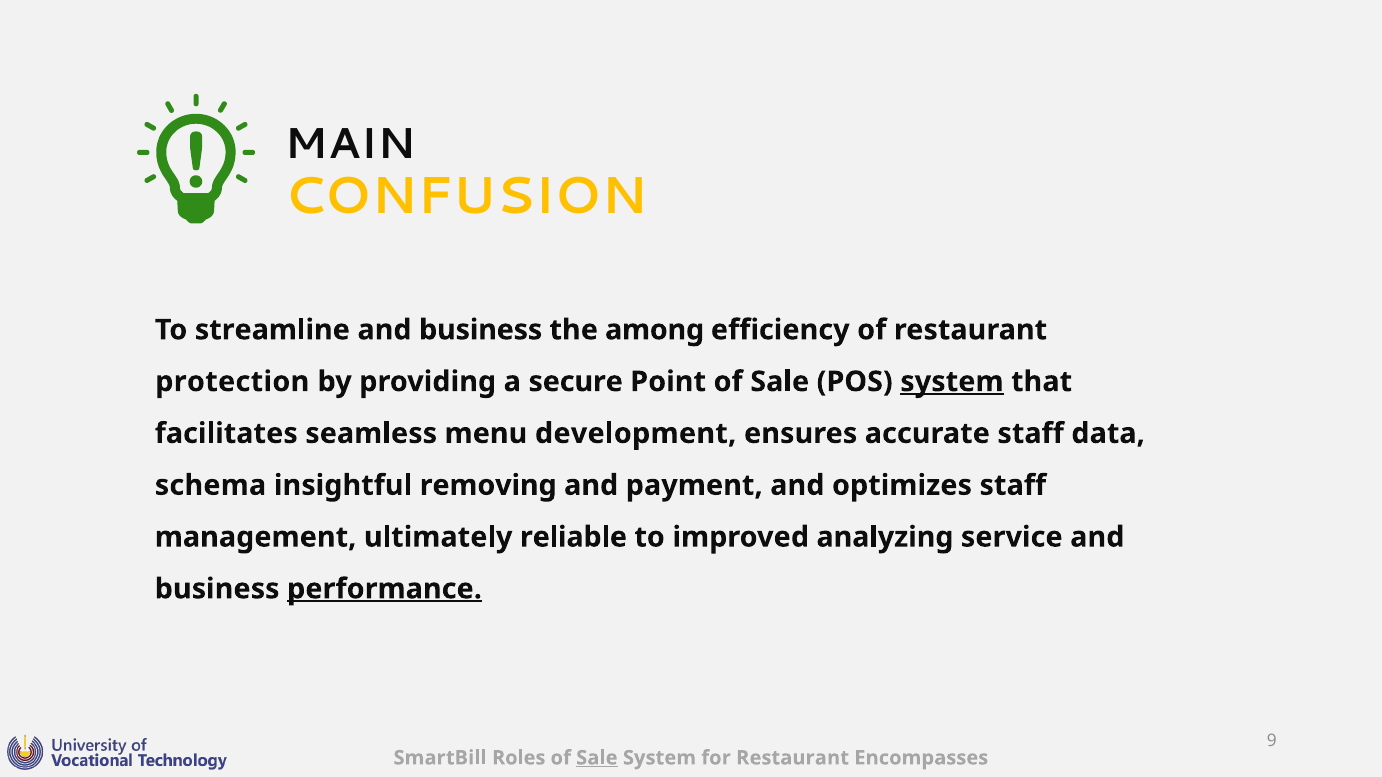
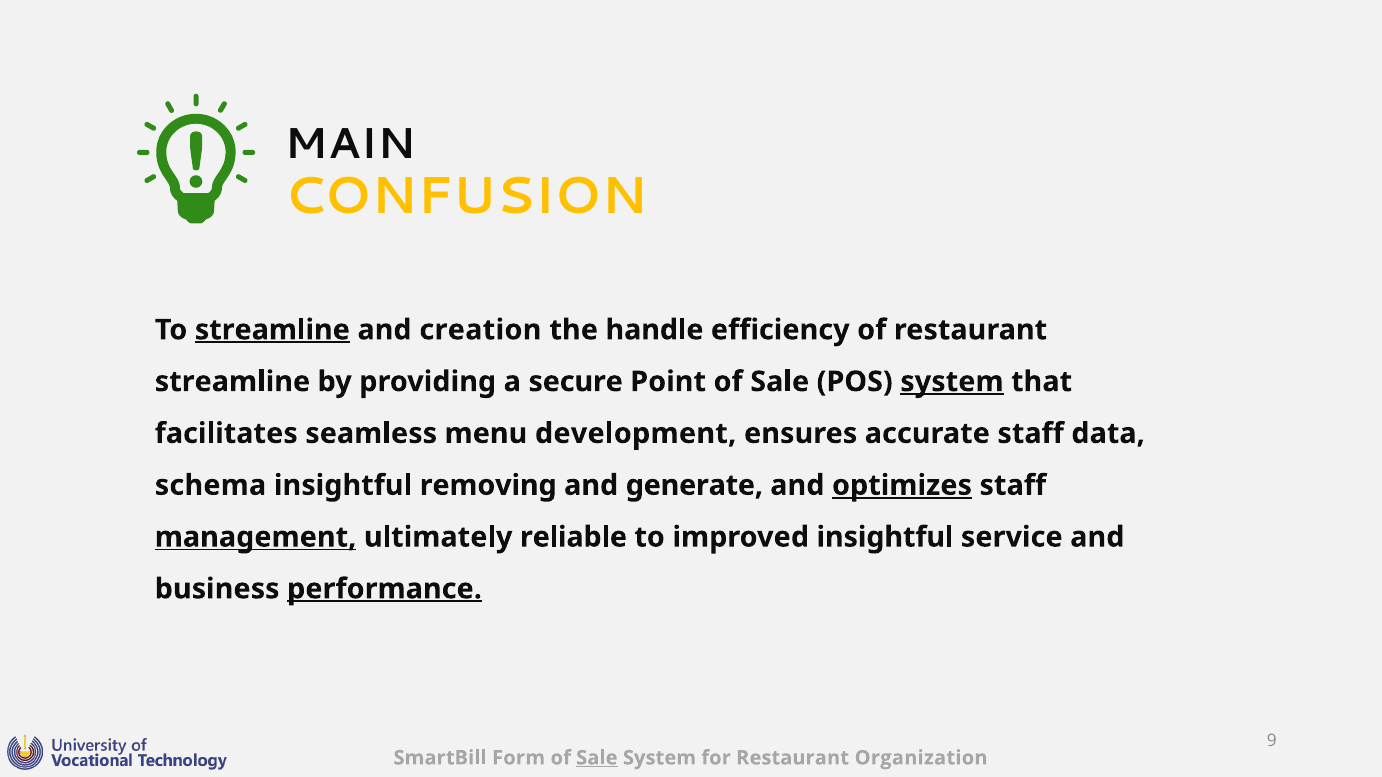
streamline at (272, 330) underline: none -> present
business at (481, 330): business -> creation
among: among -> handle
protection at (232, 382): protection -> streamline
payment: payment -> generate
optimizes underline: none -> present
management underline: none -> present
improved analyzing: analyzing -> insightful
Roles: Roles -> Form
Encompasses: Encompasses -> Organization
